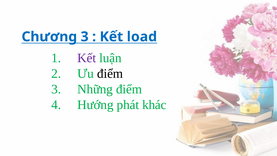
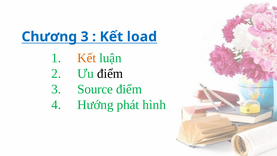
Kết at (87, 58) colour: purple -> orange
Những: Những -> Source
khác: khác -> hình
